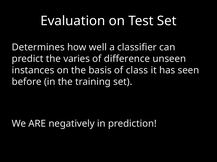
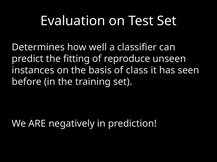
varies: varies -> fitting
difference: difference -> reproduce
